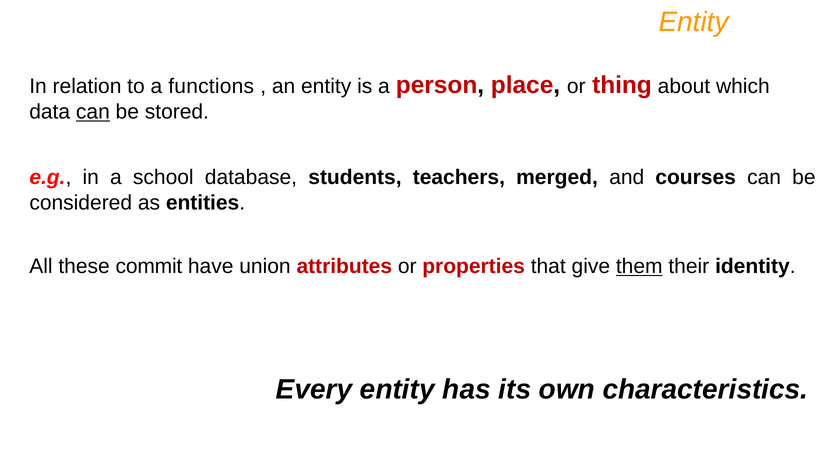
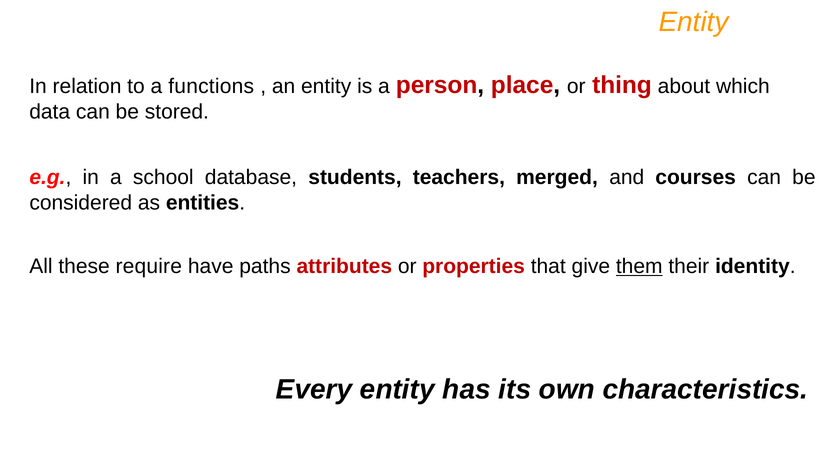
can at (93, 112) underline: present -> none
commit: commit -> require
union: union -> paths
